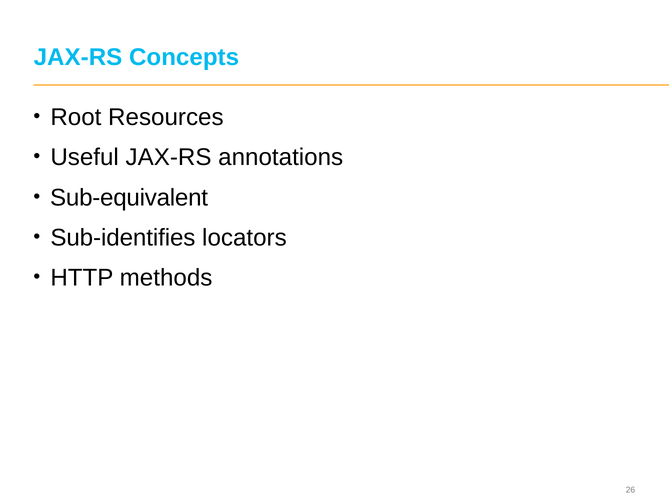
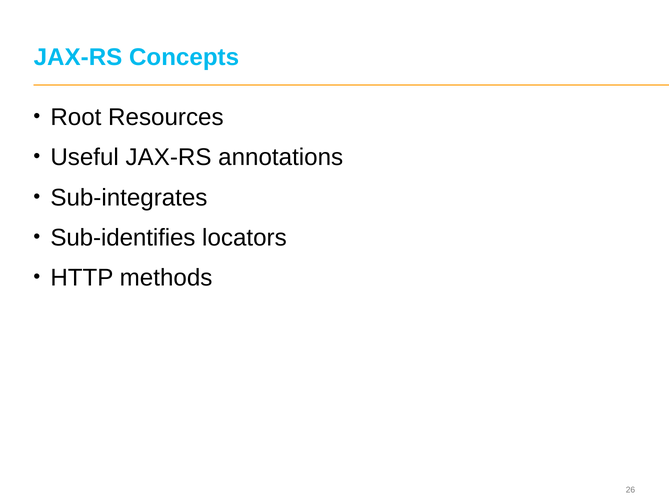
Sub-equivalent: Sub-equivalent -> Sub-integrates
